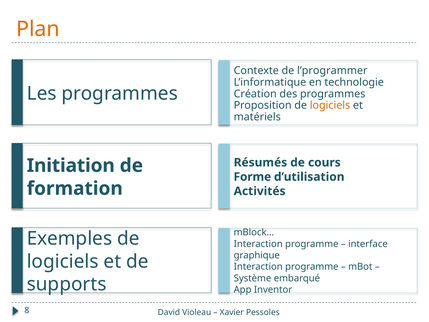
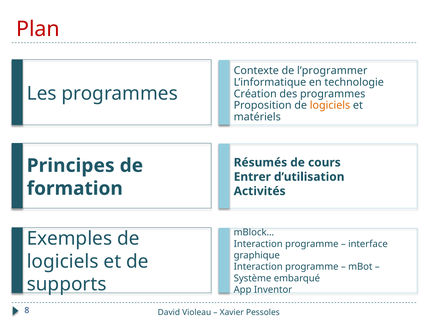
Plan colour: orange -> red
Initiation: Initiation -> Principes
Forme: Forme -> Entrer
